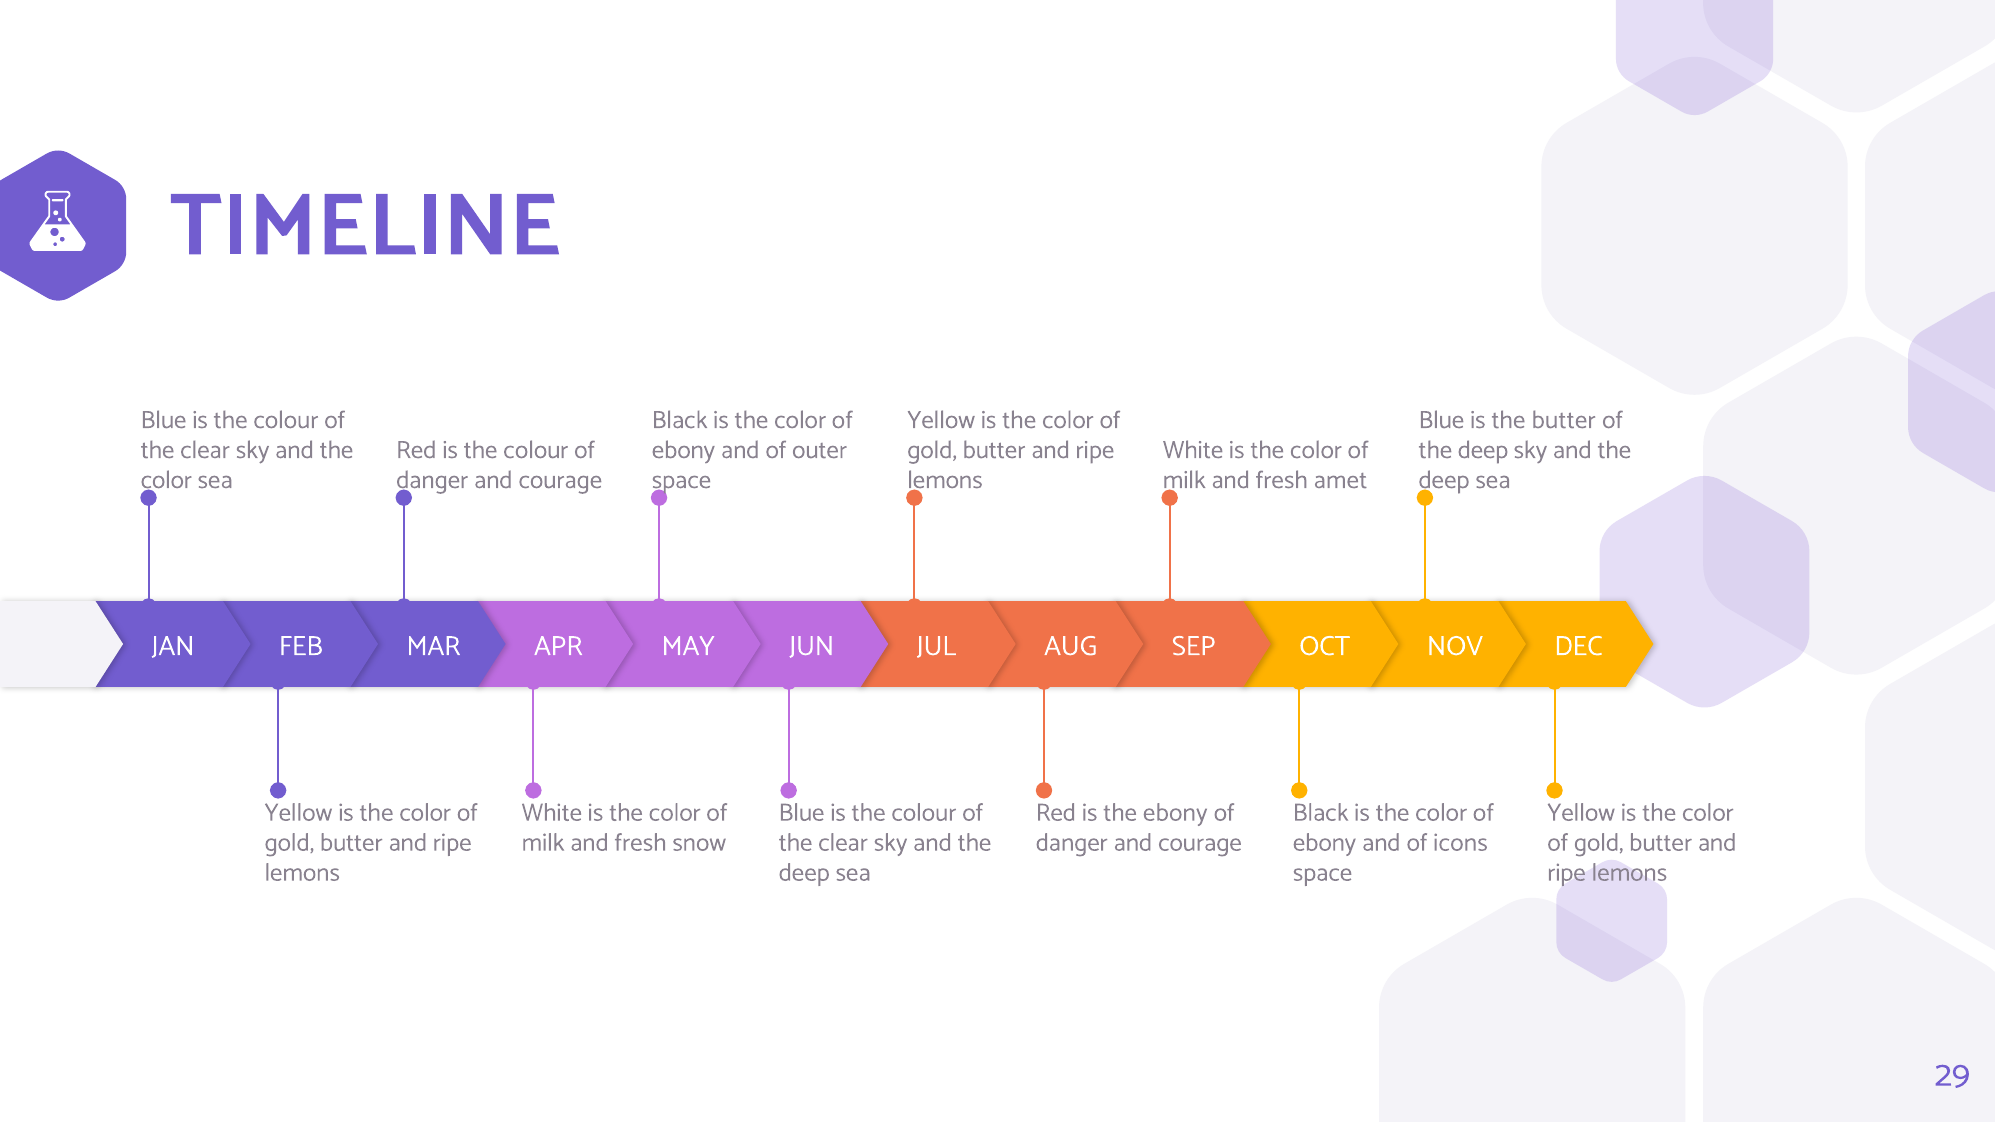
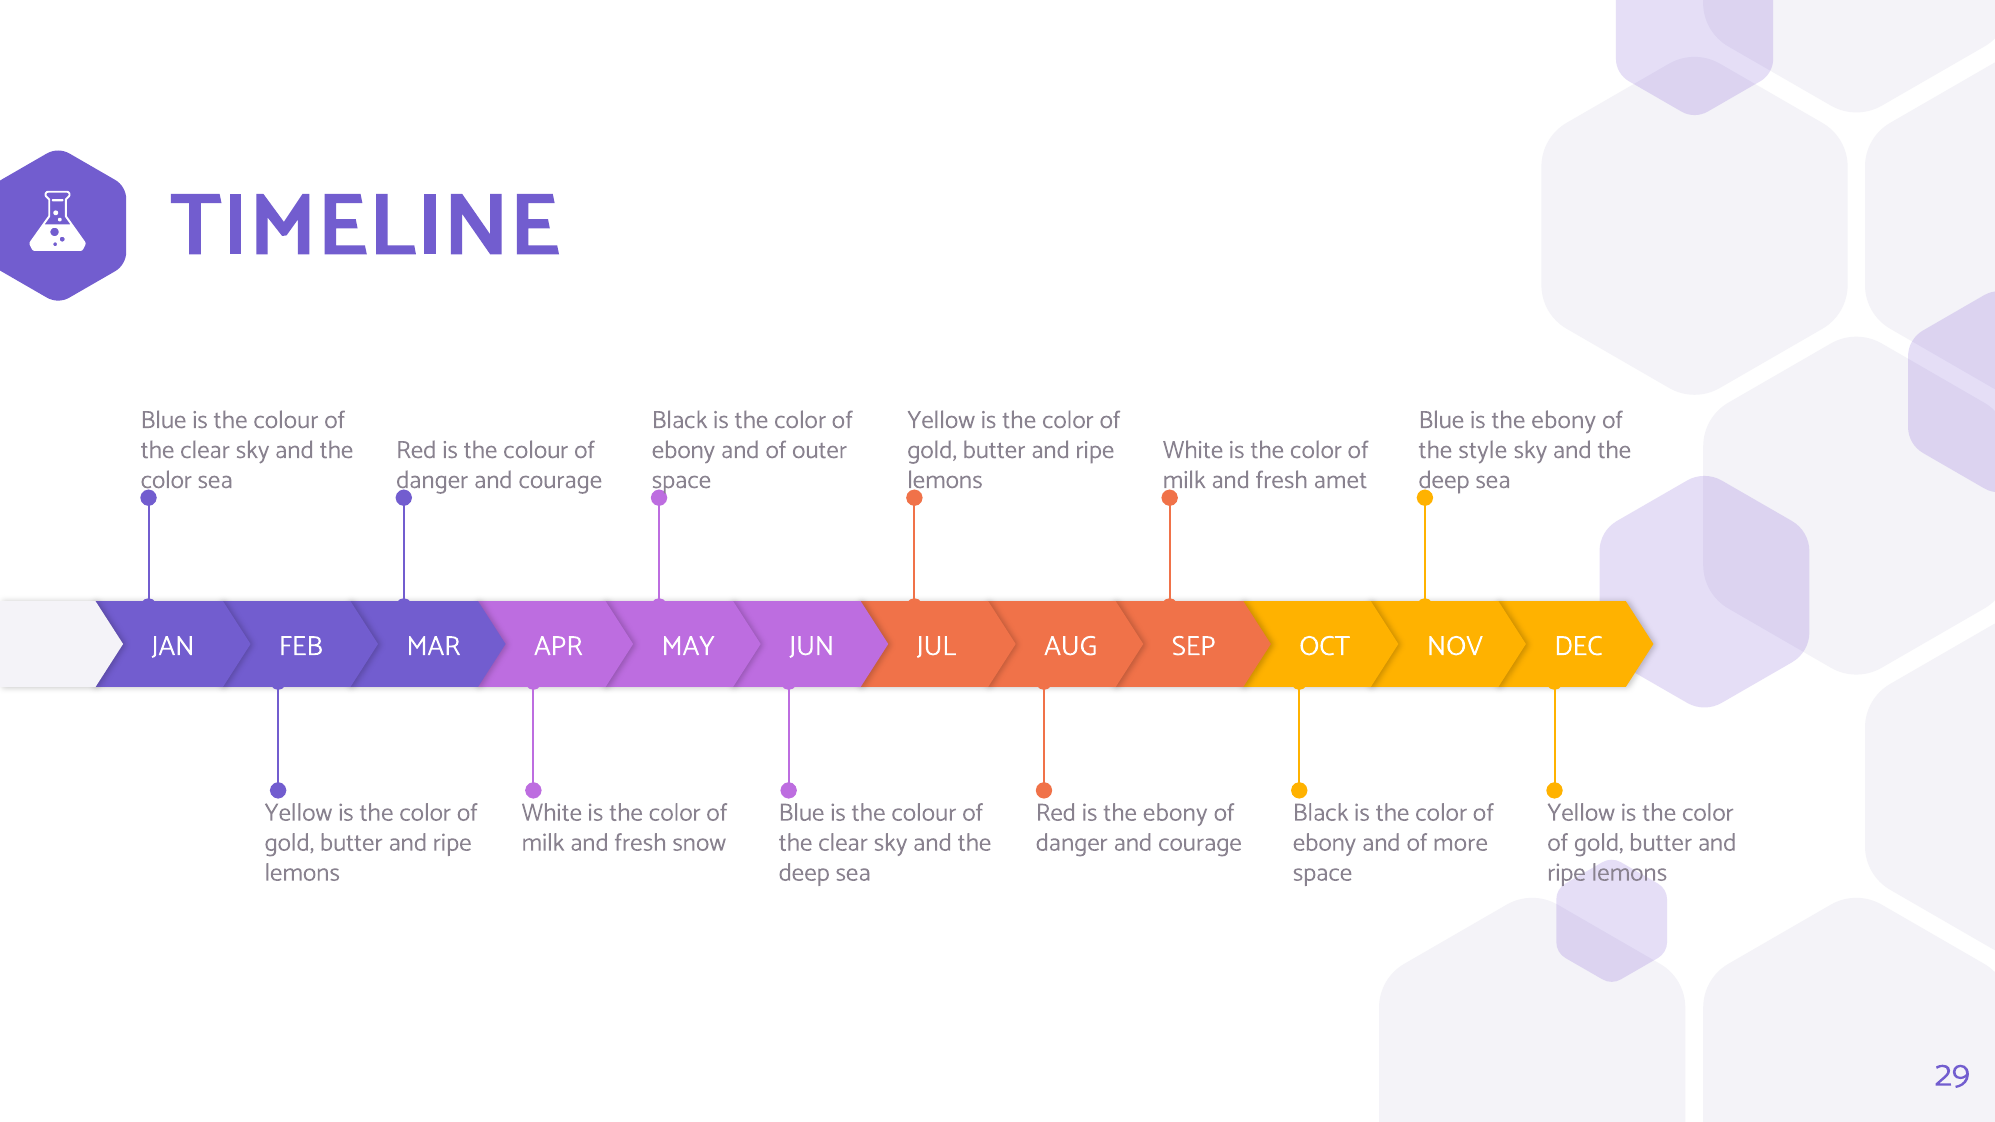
Blue is the butter: butter -> ebony
deep at (1483, 450): deep -> style
icons: icons -> more
